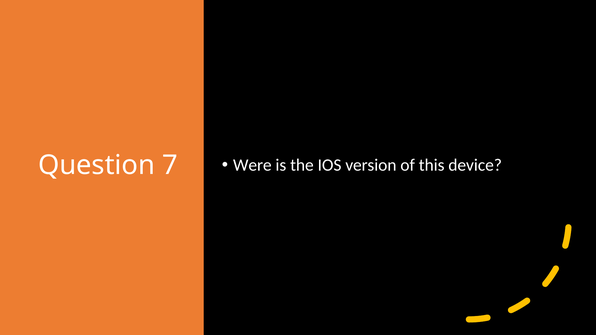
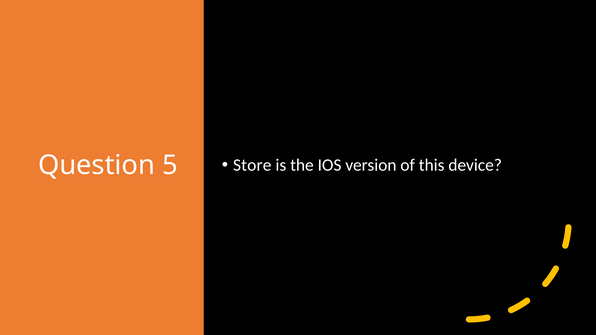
7: 7 -> 5
Were: Were -> Store
